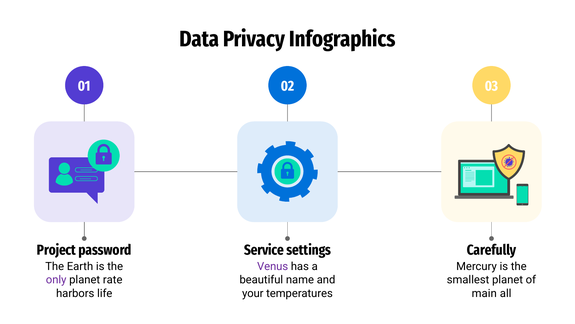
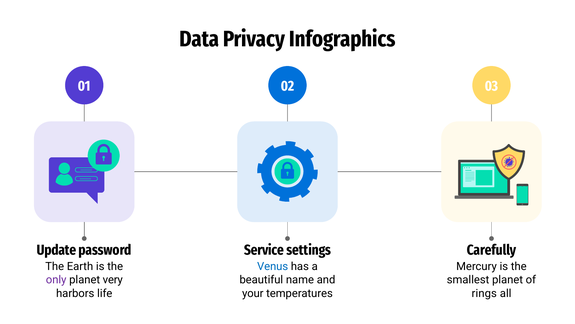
Project: Project -> Update
Venus colour: purple -> blue
rate: rate -> very
main: main -> rings
